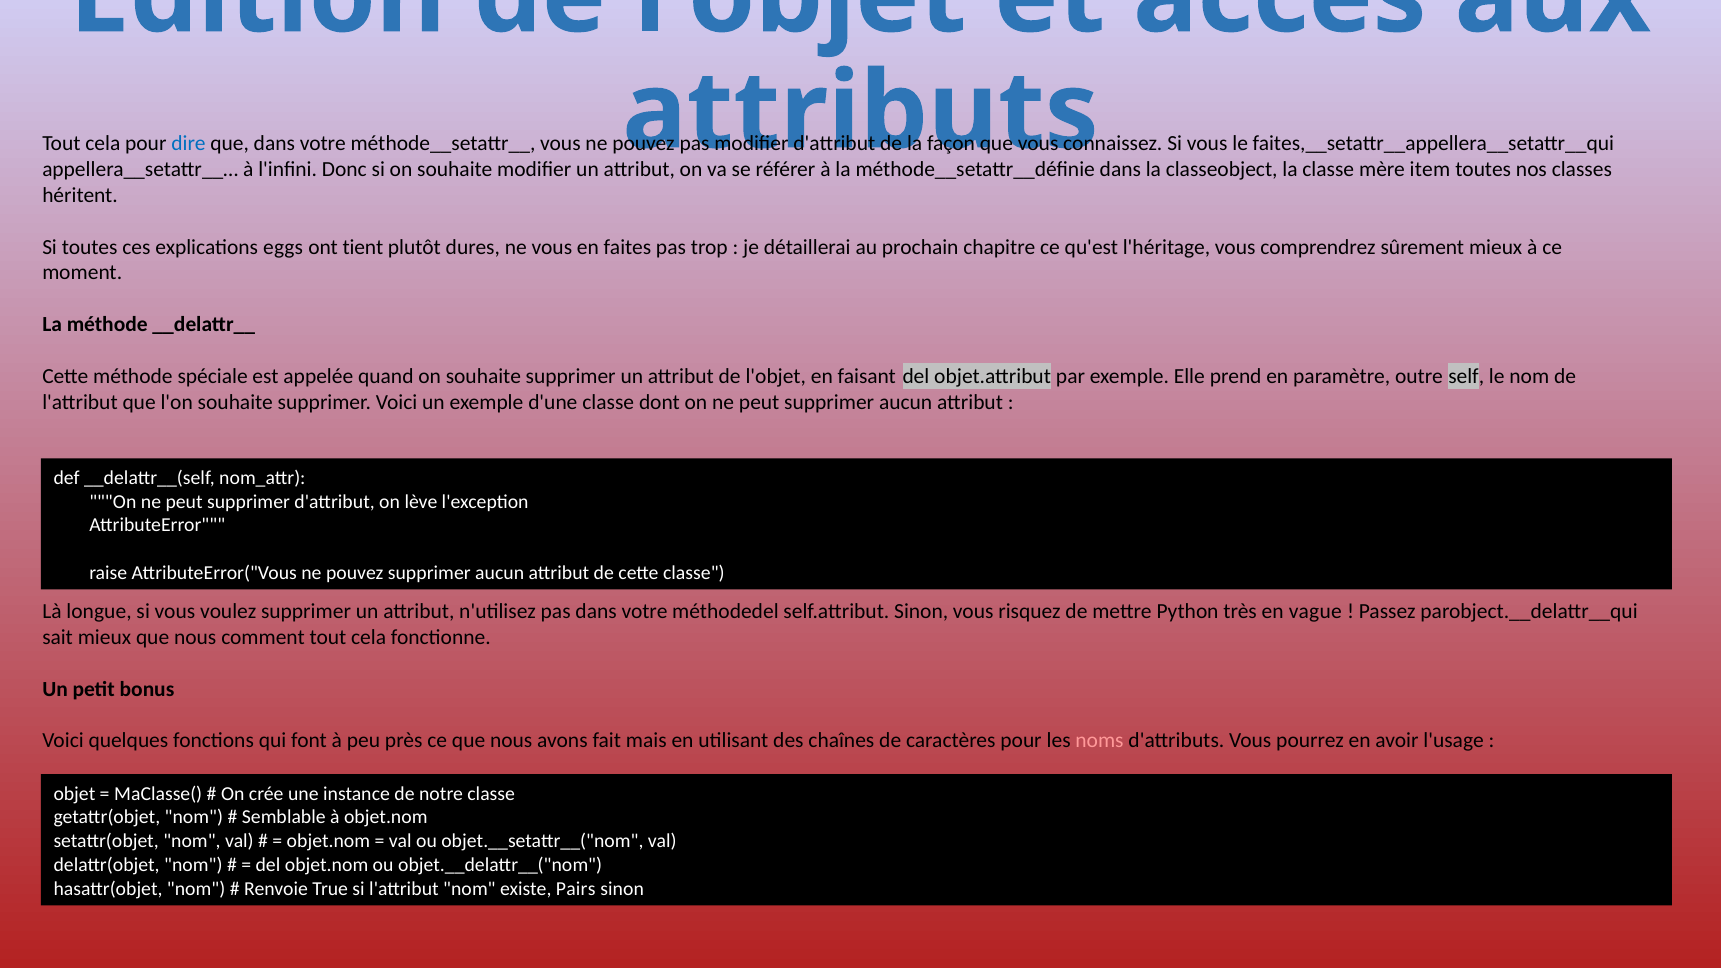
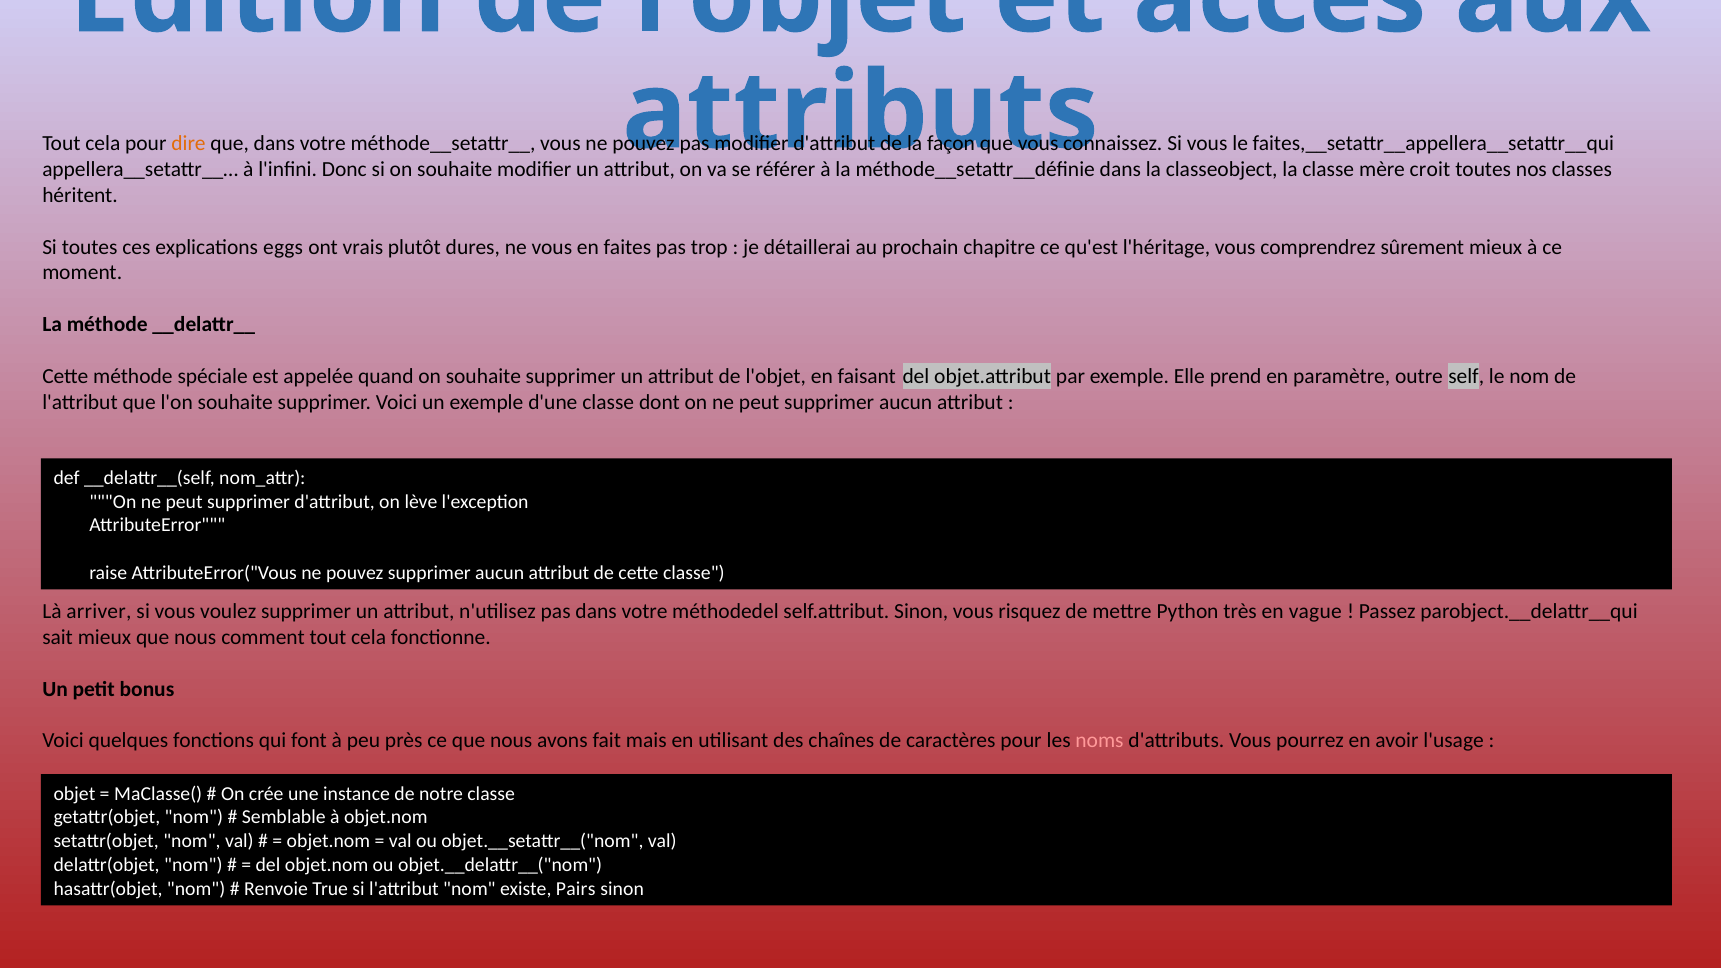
dire colour: blue -> orange
item: item -> croit
tient: tient -> vrais
longue: longue -> arriver
